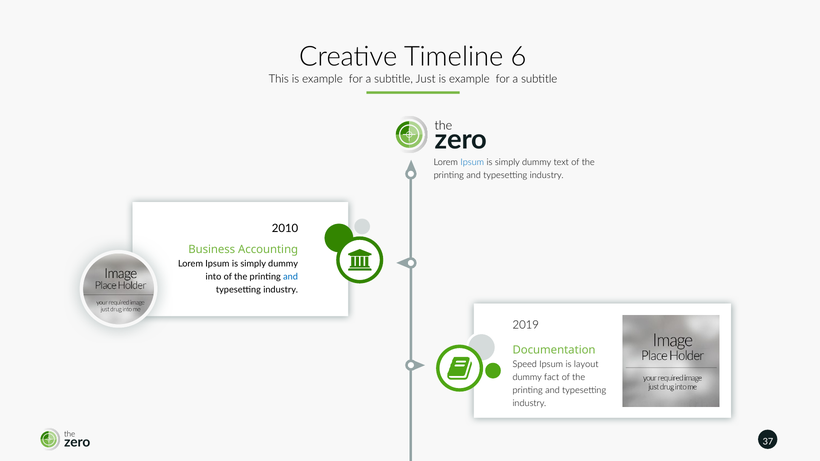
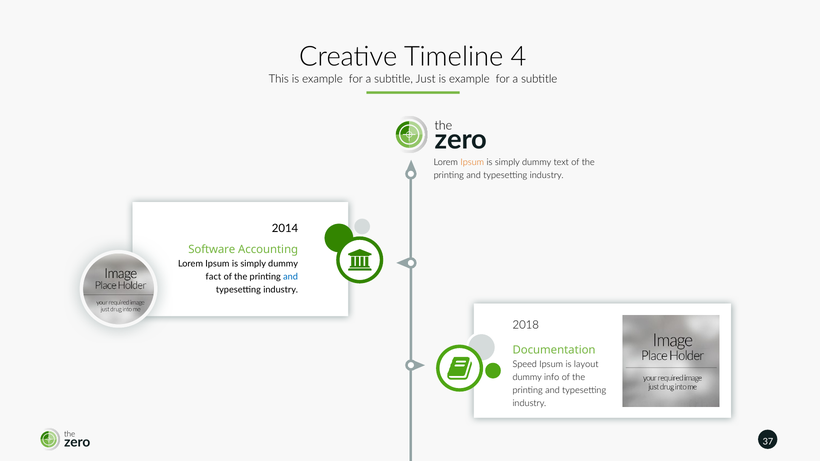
6: 6 -> 4
Ipsum at (472, 162) colour: blue -> orange
2010: 2010 -> 2014
Business: Business -> Software
into: into -> fact
2019: 2019 -> 2018
fact: fact -> info
